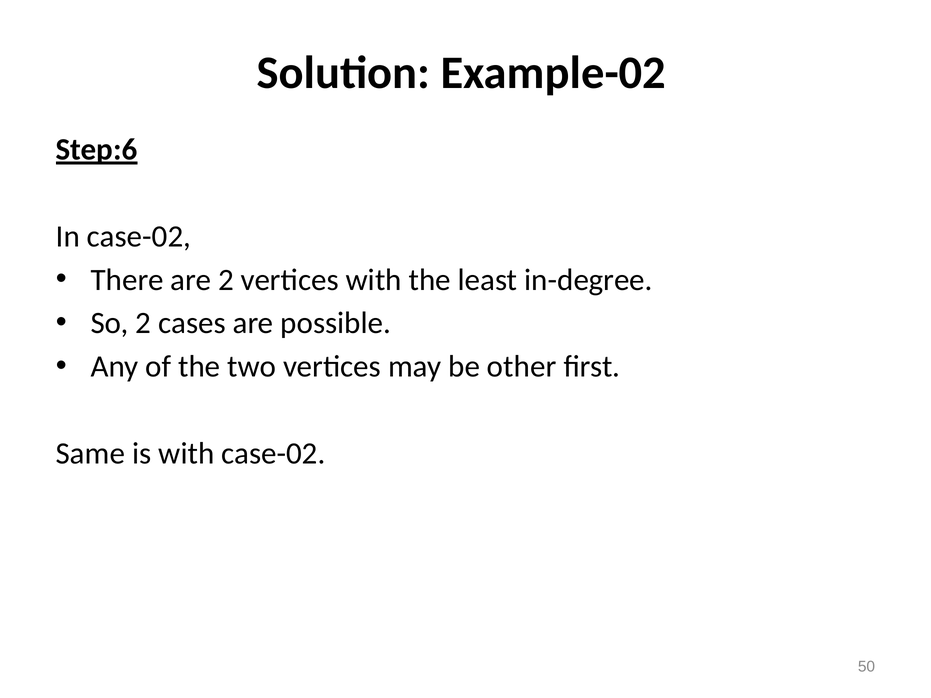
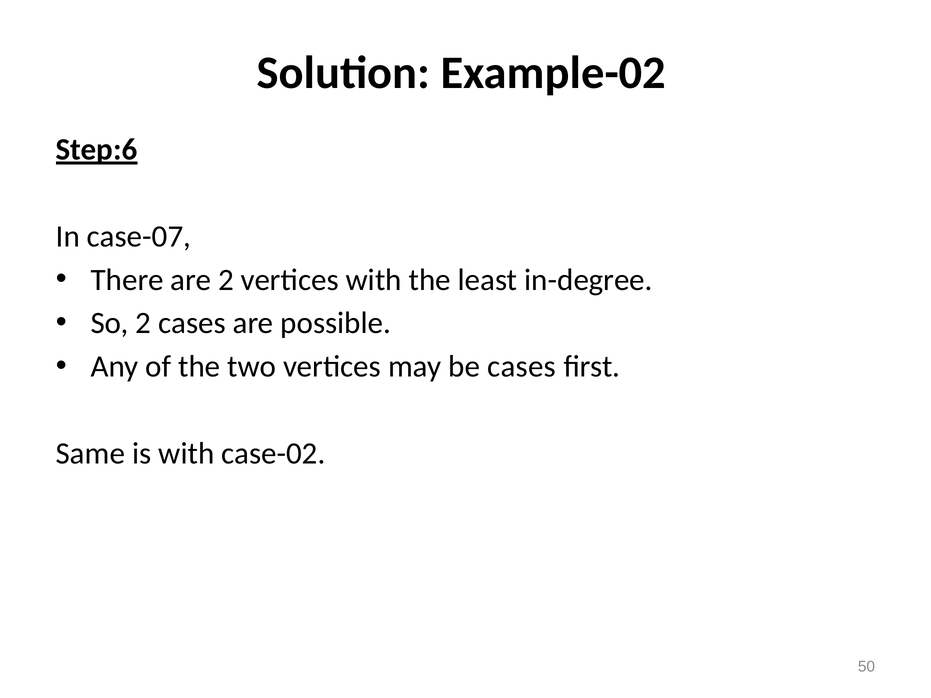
In case-02: case-02 -> case-07
be other: other -> cases
